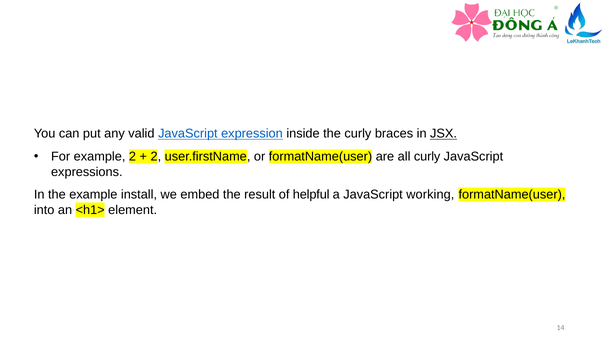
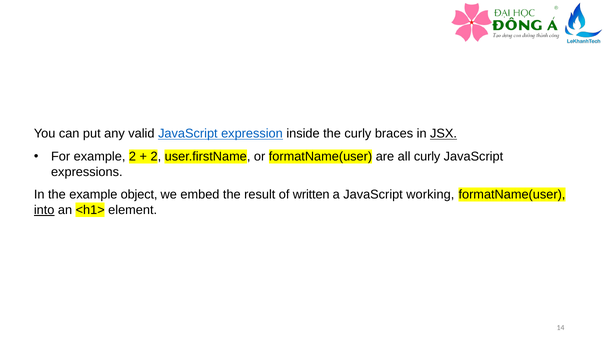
install: install -> object
helpful: helpful -> written
into underline: none -> present
